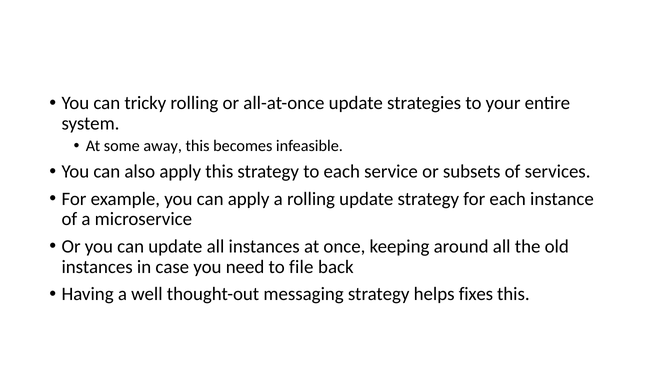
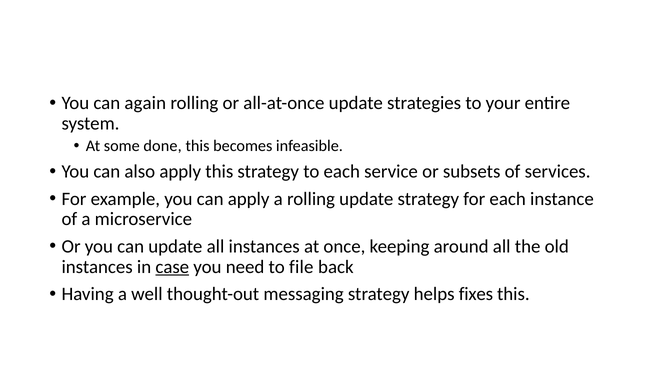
tricky: tricky -> again
away: away -> done
case underline: none -> present
